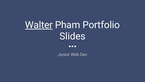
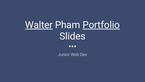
Portfolio underline: none -> present
